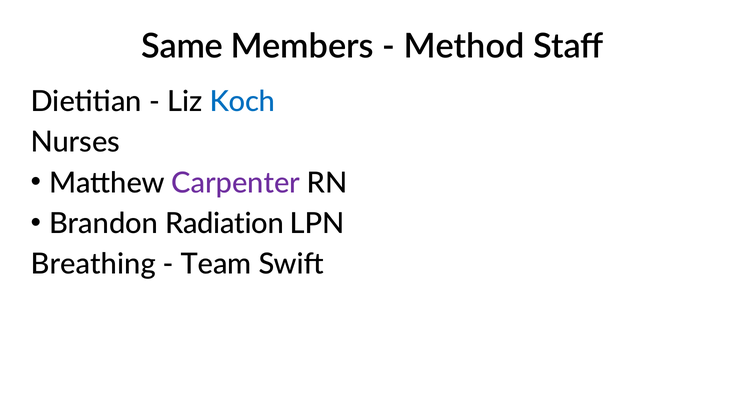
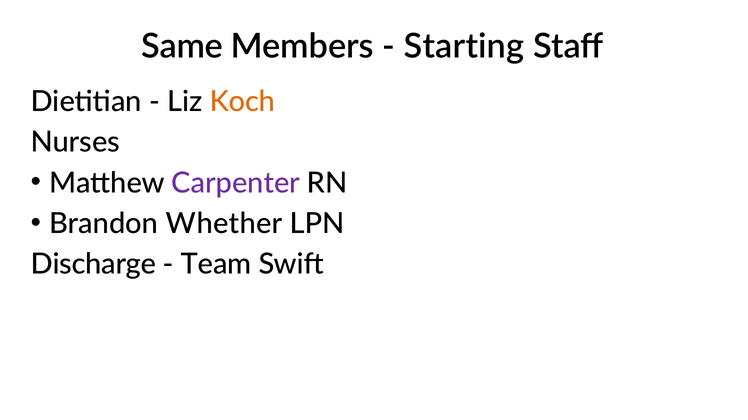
Method: Method -> Starting
Koch colour: blue -> orange
Radiation: Radiation -> Whether
Breathing: Breathing -> Discharge
